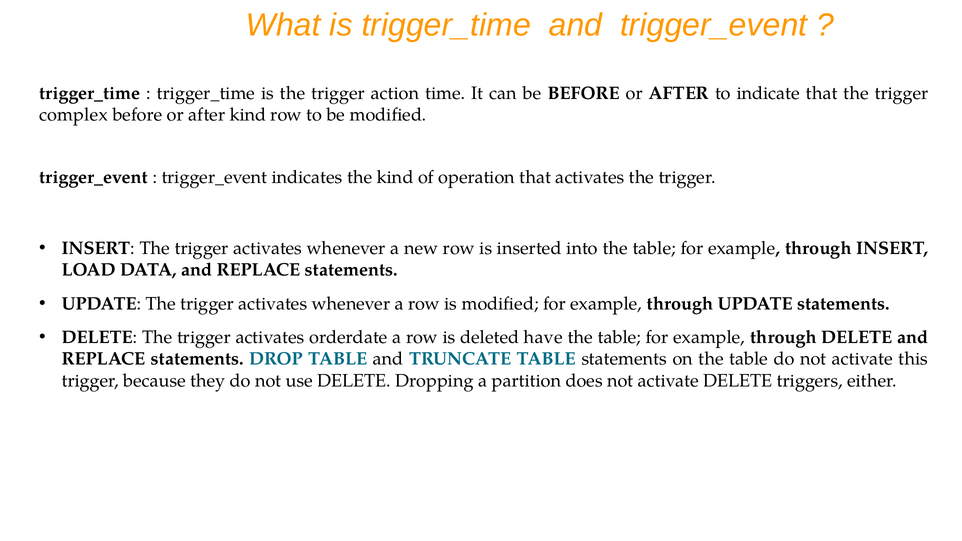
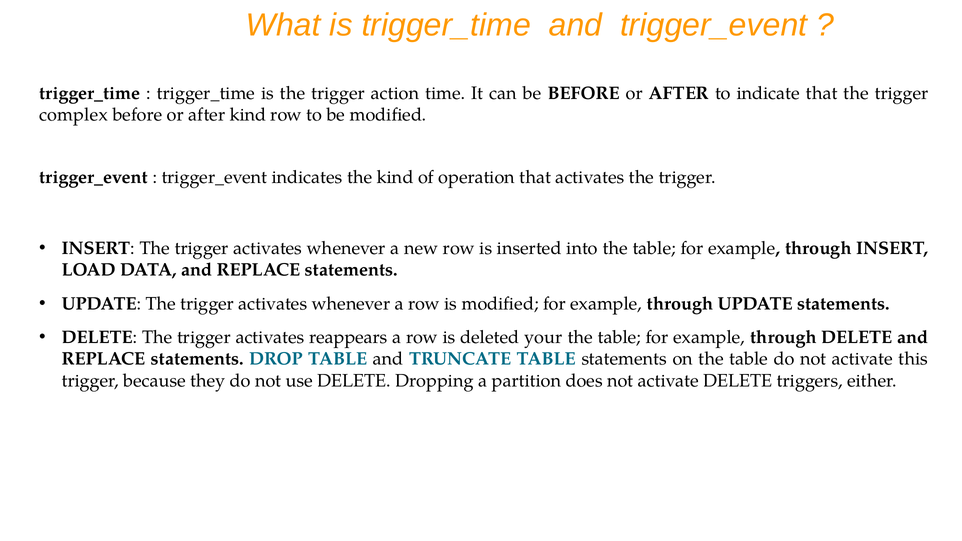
orderdate: orderdate -> reappears
have: have -> your
